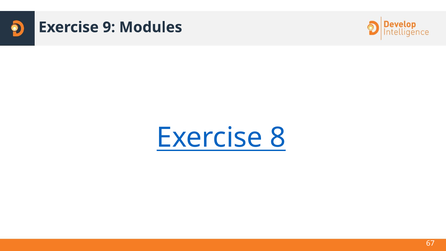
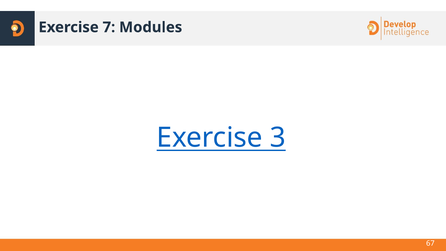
9: 9 -> 7
8: 8 -> 3
